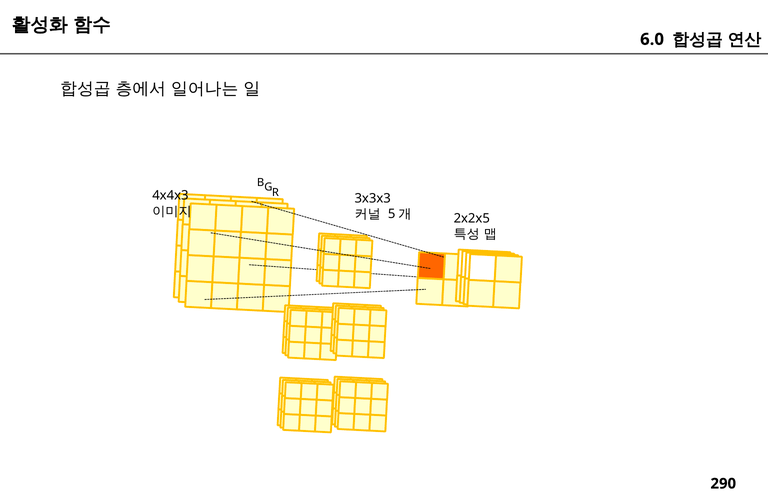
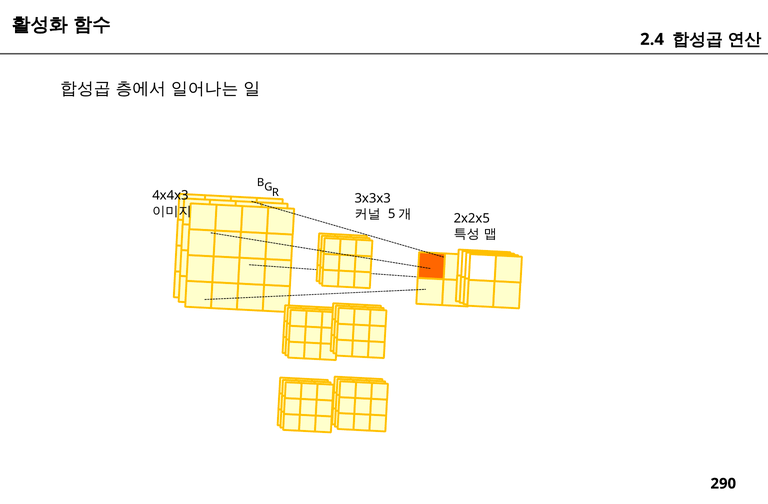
6.0: 6.0 -> 2.4
